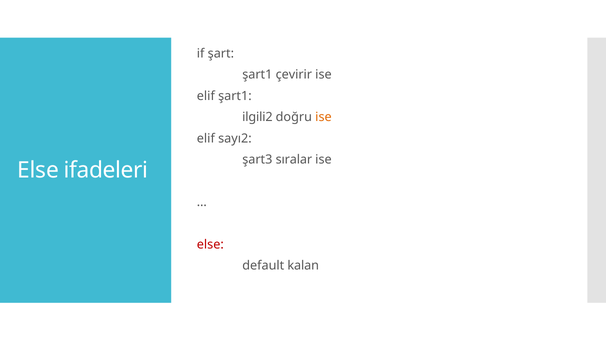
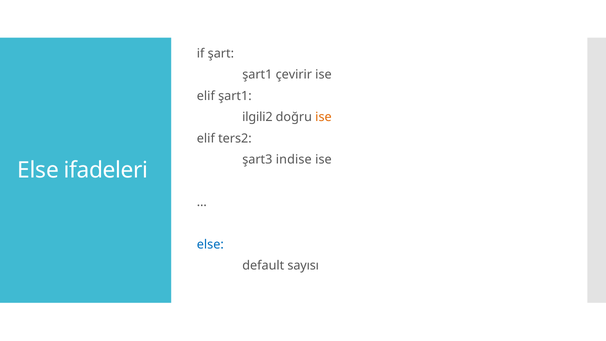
sayı2: sayı2 -> ters2
sıralar: sıralar -> indise
else at (210, 244) colour: red -> blue
kalan: kalan -> sayısı
